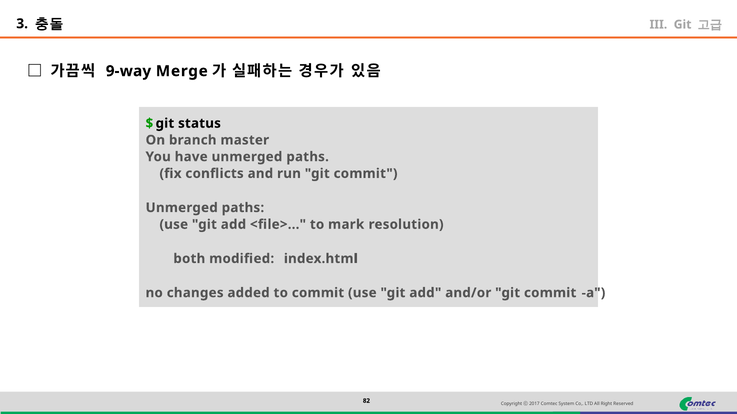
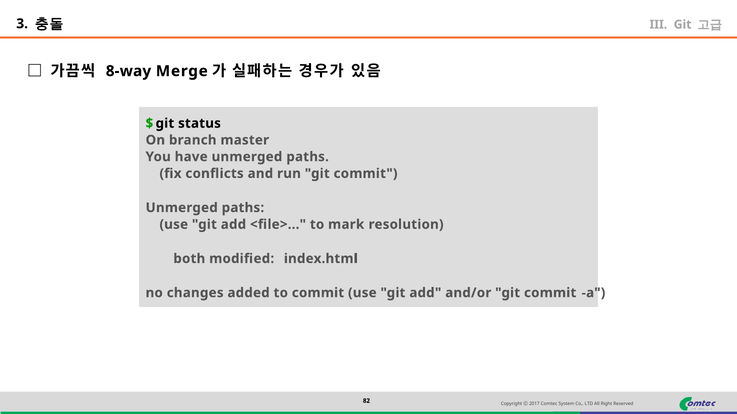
9-way: 9-way -> 8-way
